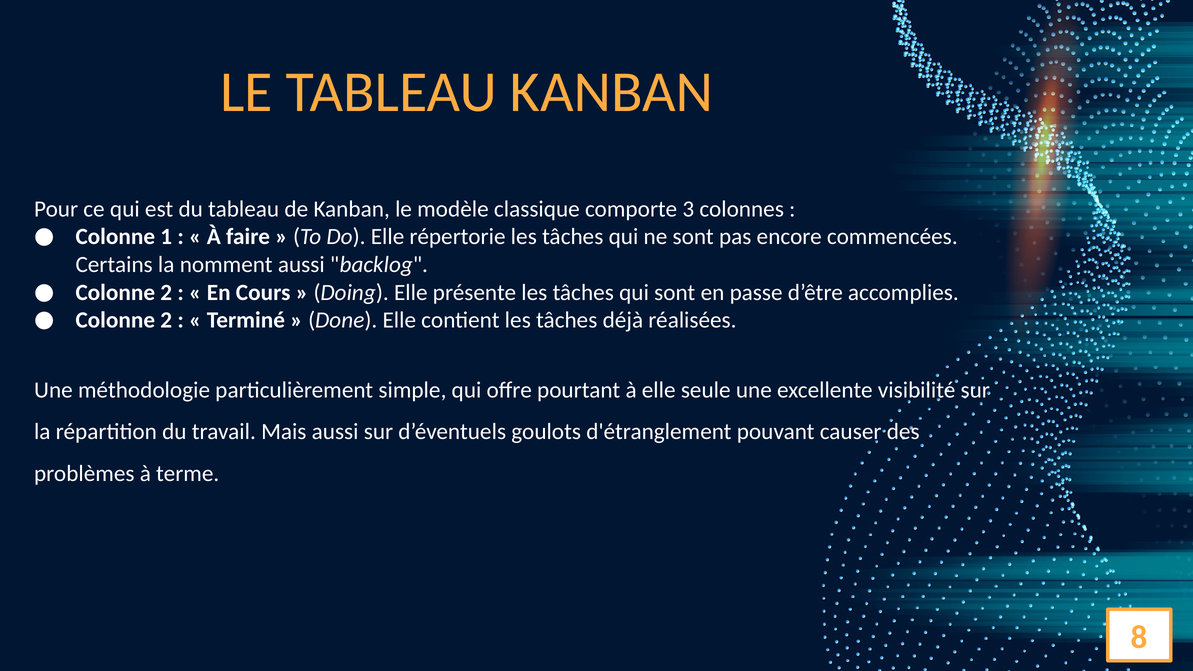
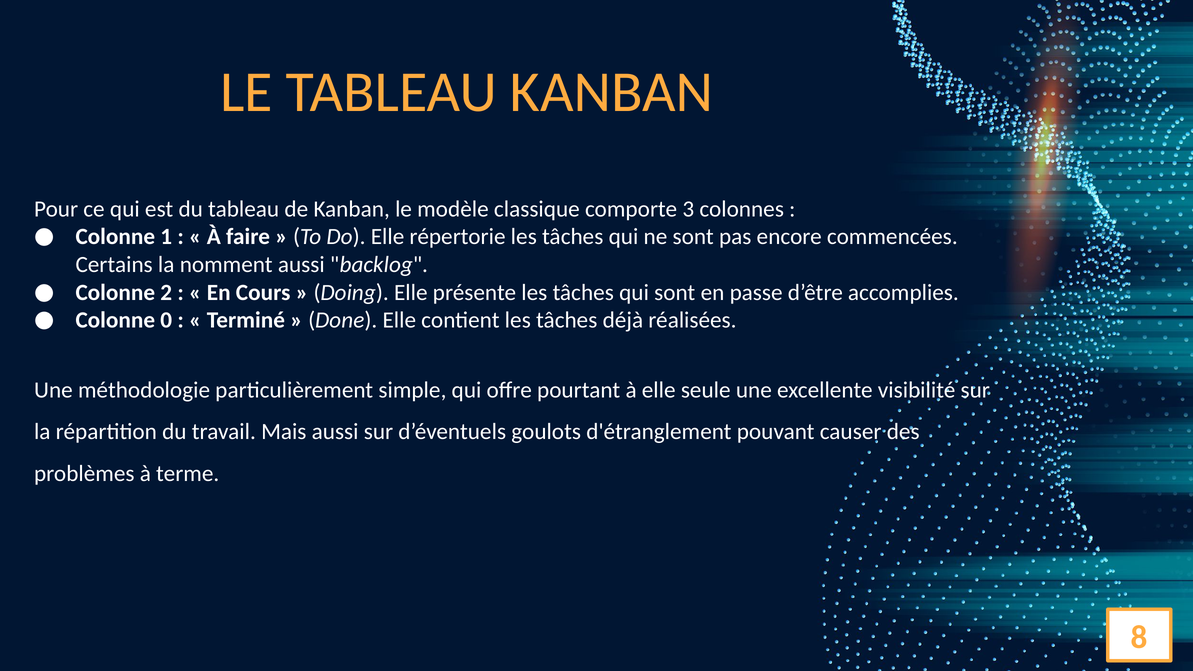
2 at (166, 320): 2 -> 0
